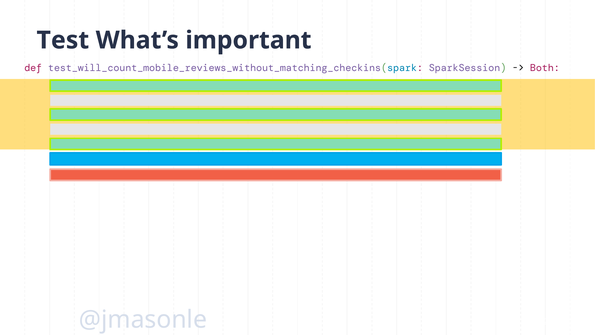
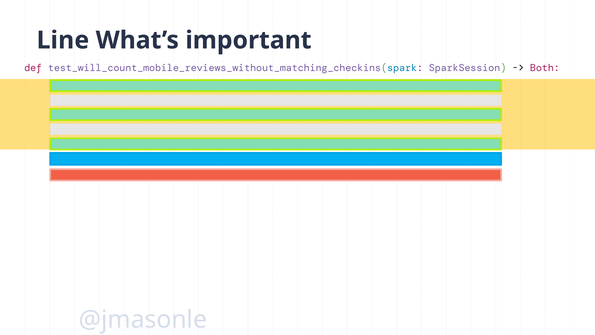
Test: Test -> Line
